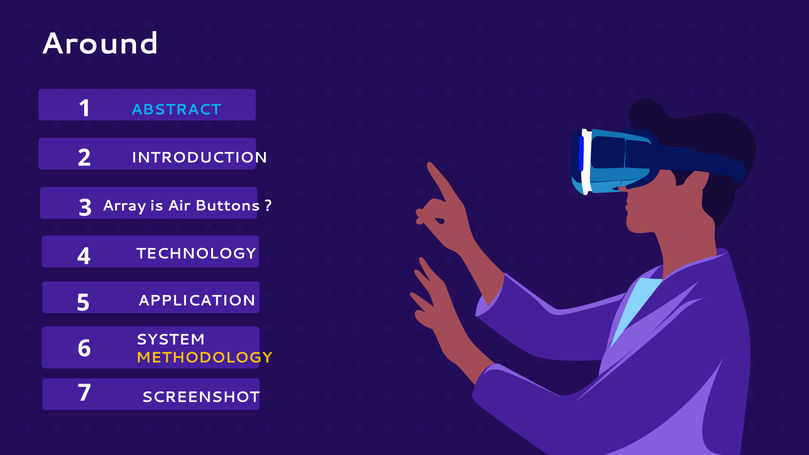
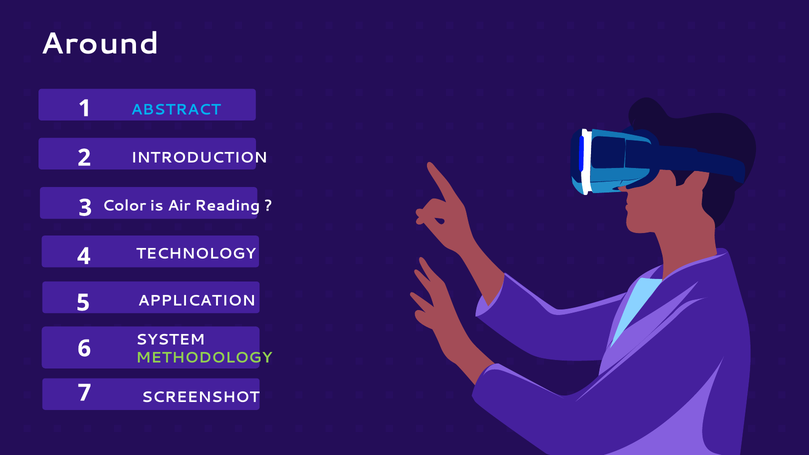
Array: Array -> Color
Buttons: Buttons -> Reading
METHODOLOGY colour: yellow -> light green
